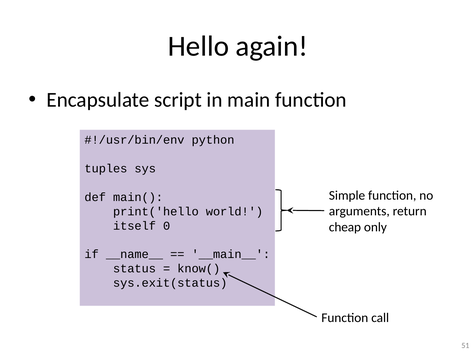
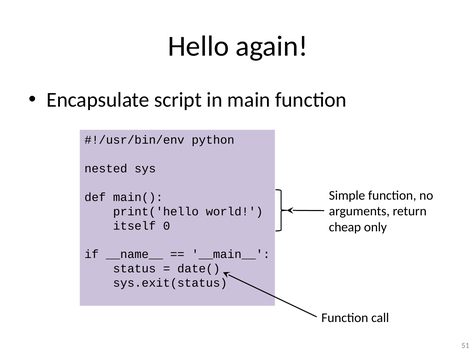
tuples: tuples -> nested
know(: know( -> date(
